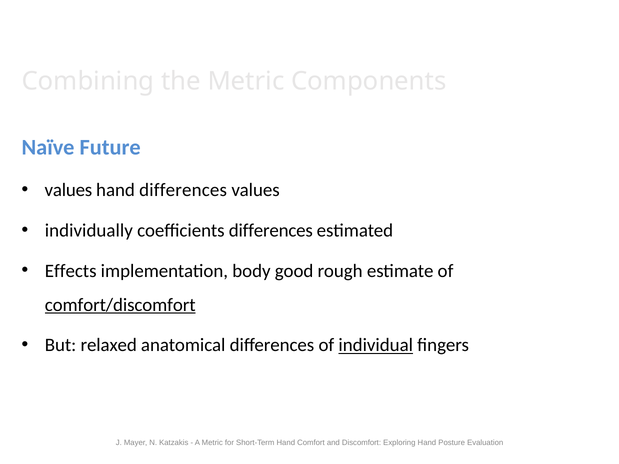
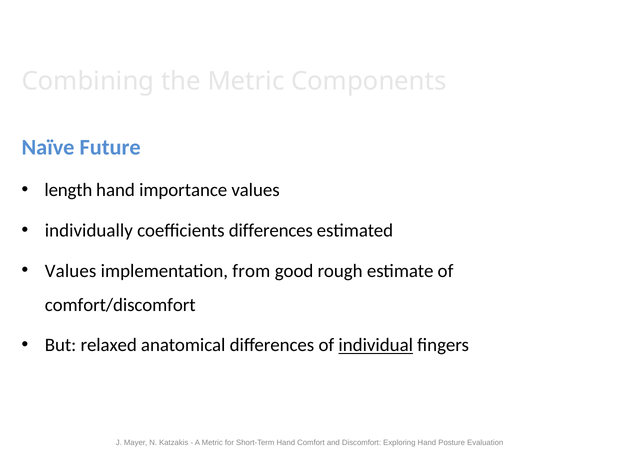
values at (68, 190): values -> length
hand differences: differences -> importance
Effects at (71, 271): Effects -> Values
body: body -> from
comfort/discomfort underline: present -> none
